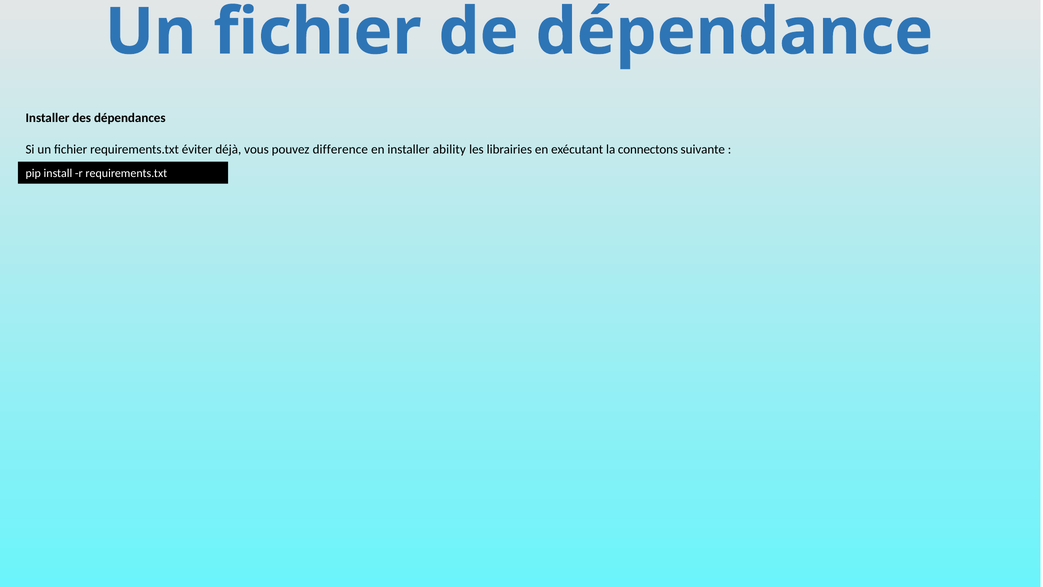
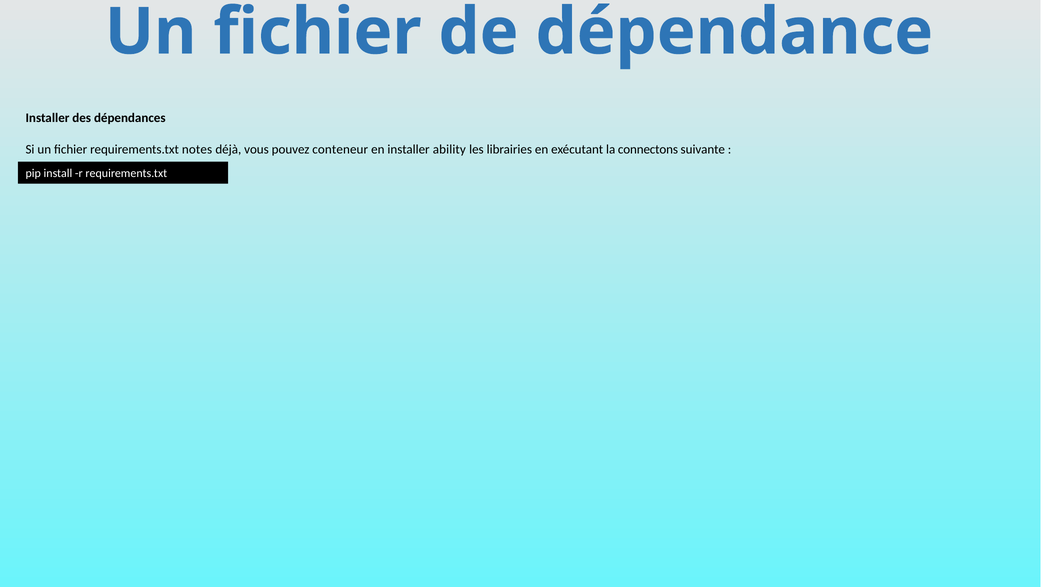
éviter: éviter -> notes
difference: difference -> conteneur
